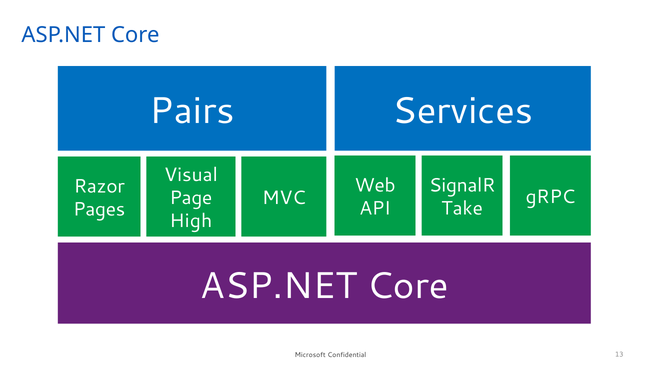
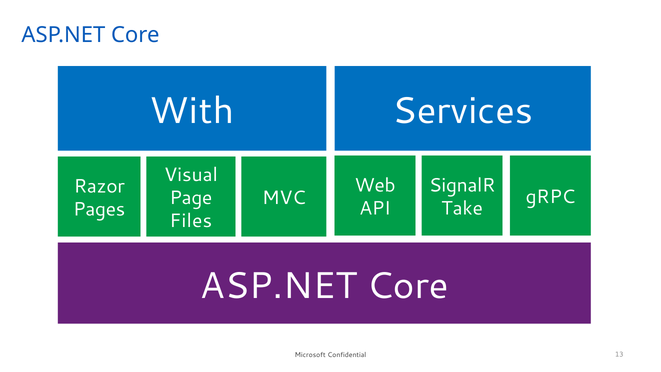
Pairs: Pairs -> With
High: High -> Files
